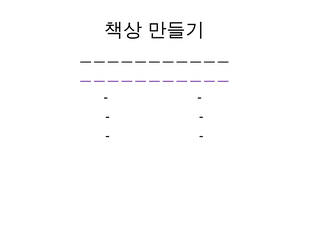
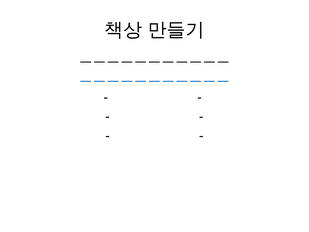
ㅡㅡㅡㅡㅡㅡㅡㅡㅡㅡㅡ at (154, 78) colour: purple -> blue
